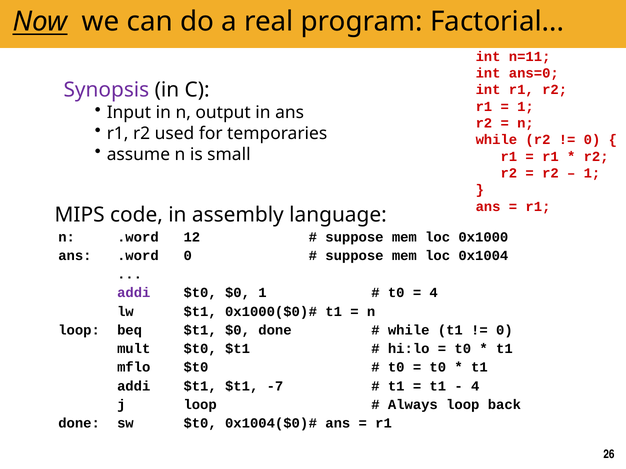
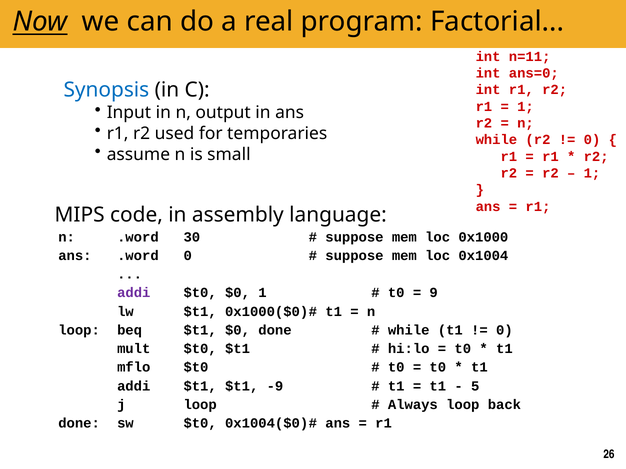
Synopsis colour: purple -> blue
12: 12 -> 30
4 at (434, 293): 4 -> 9
-7: -7 -> -9
4 at (475, 386): 4 -> 5
